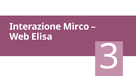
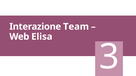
Mirco: Mirco -> Team
